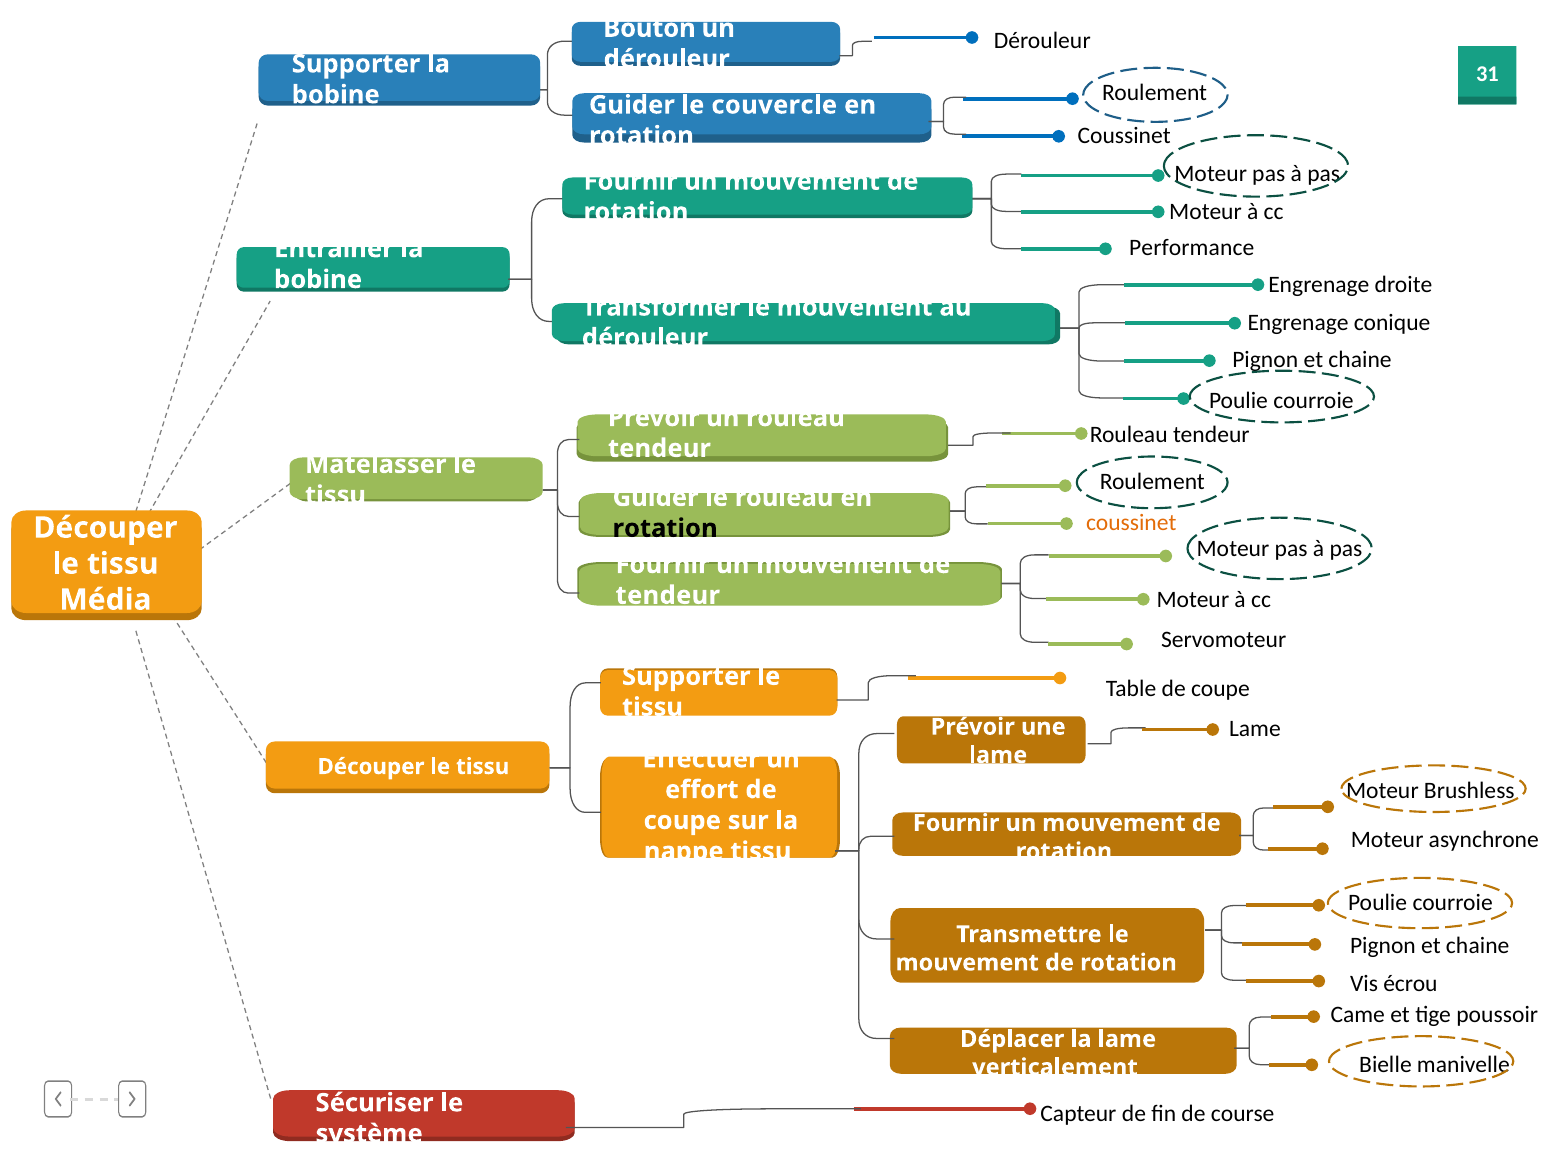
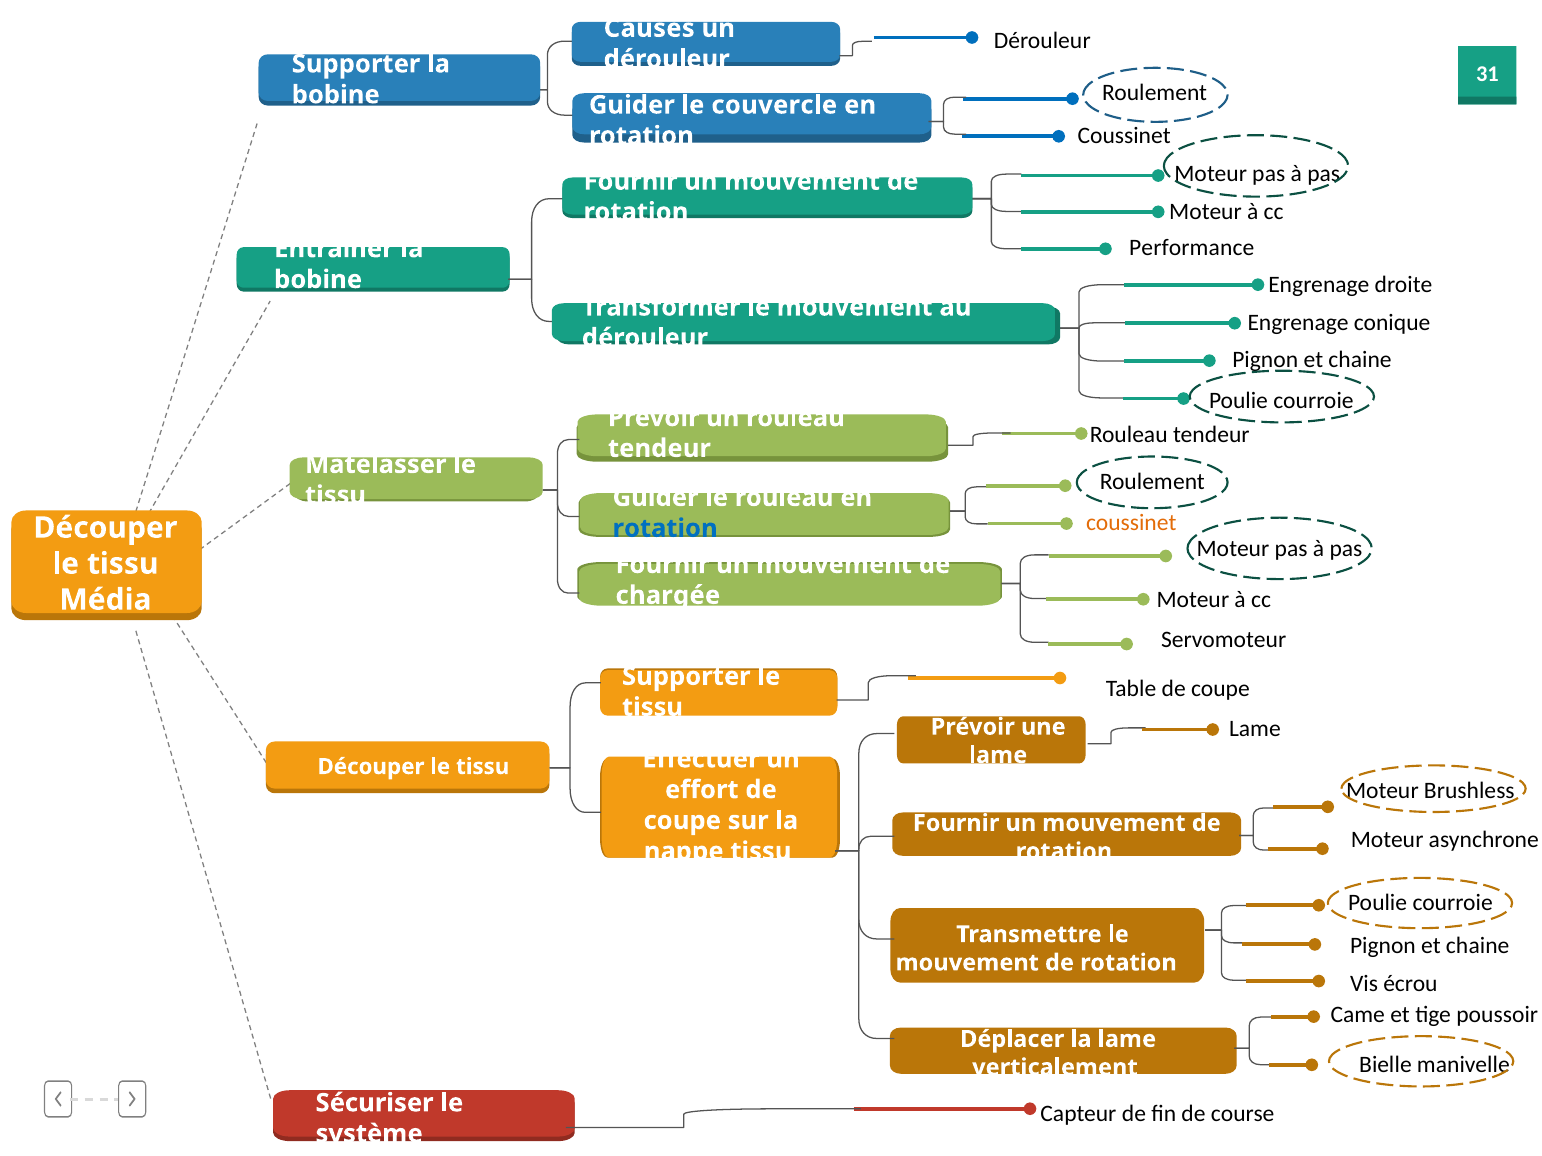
Bouton: Bouton -> Causes
rotation at (665, 529) colour: black -> blue
tendeur at (668, 596): tendeur -> chargée
